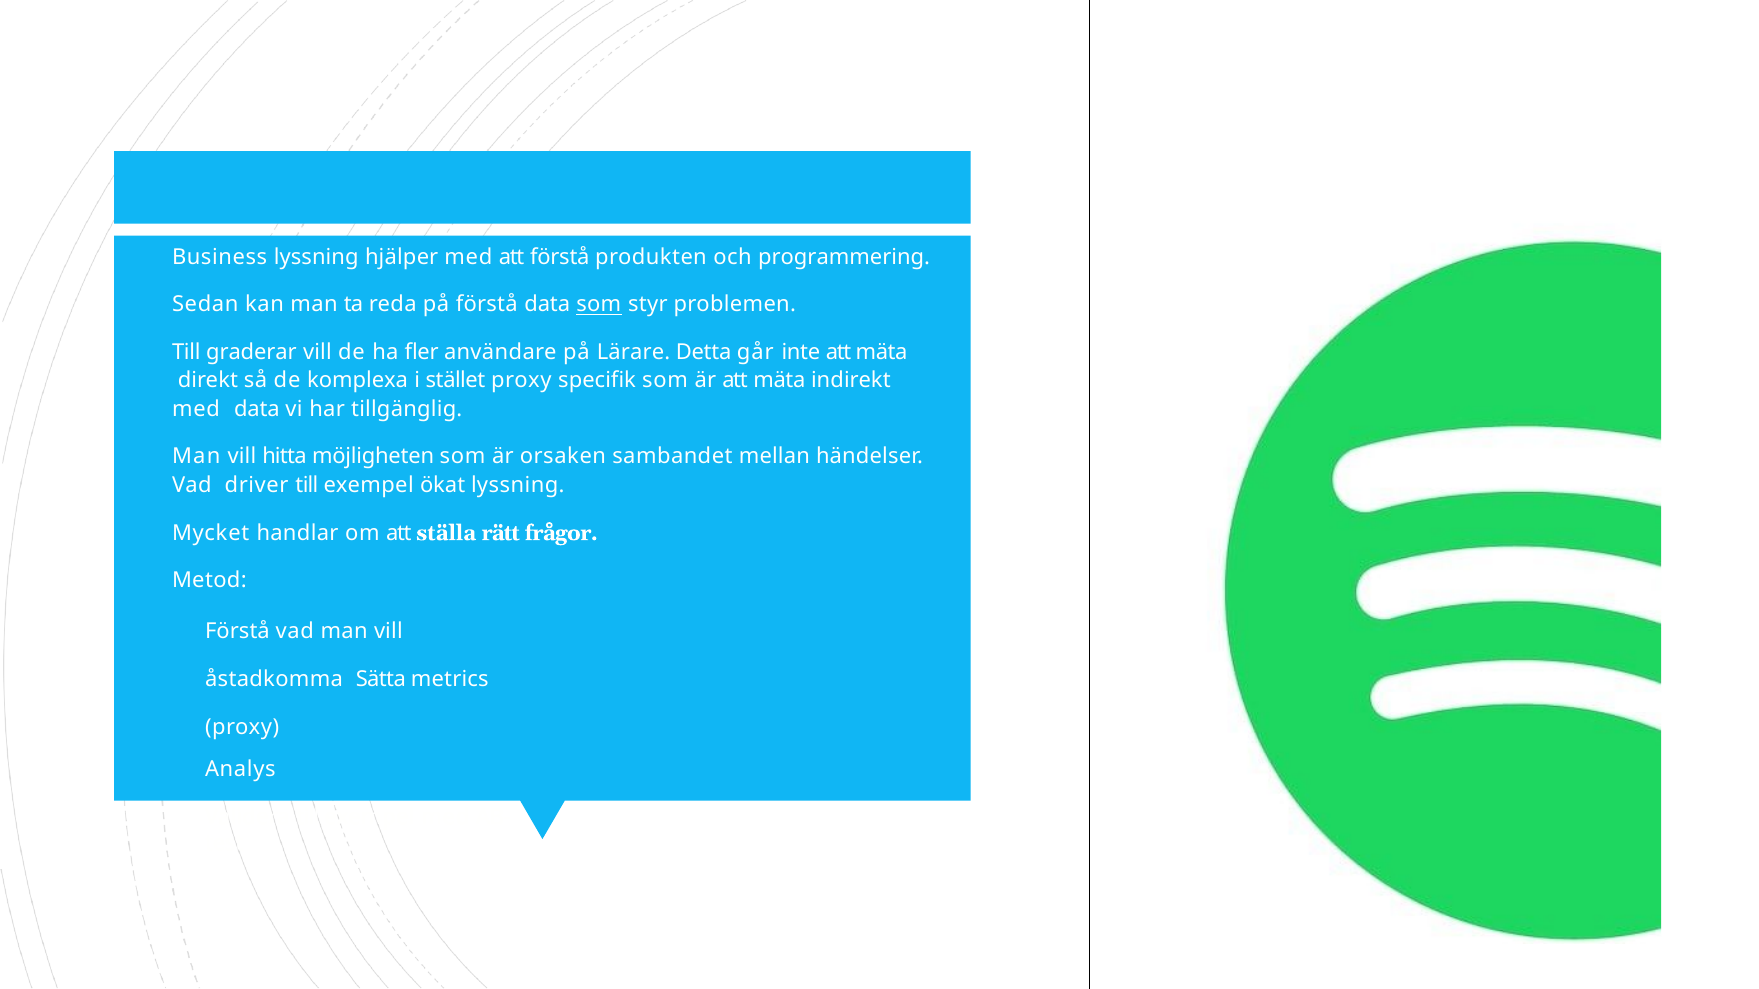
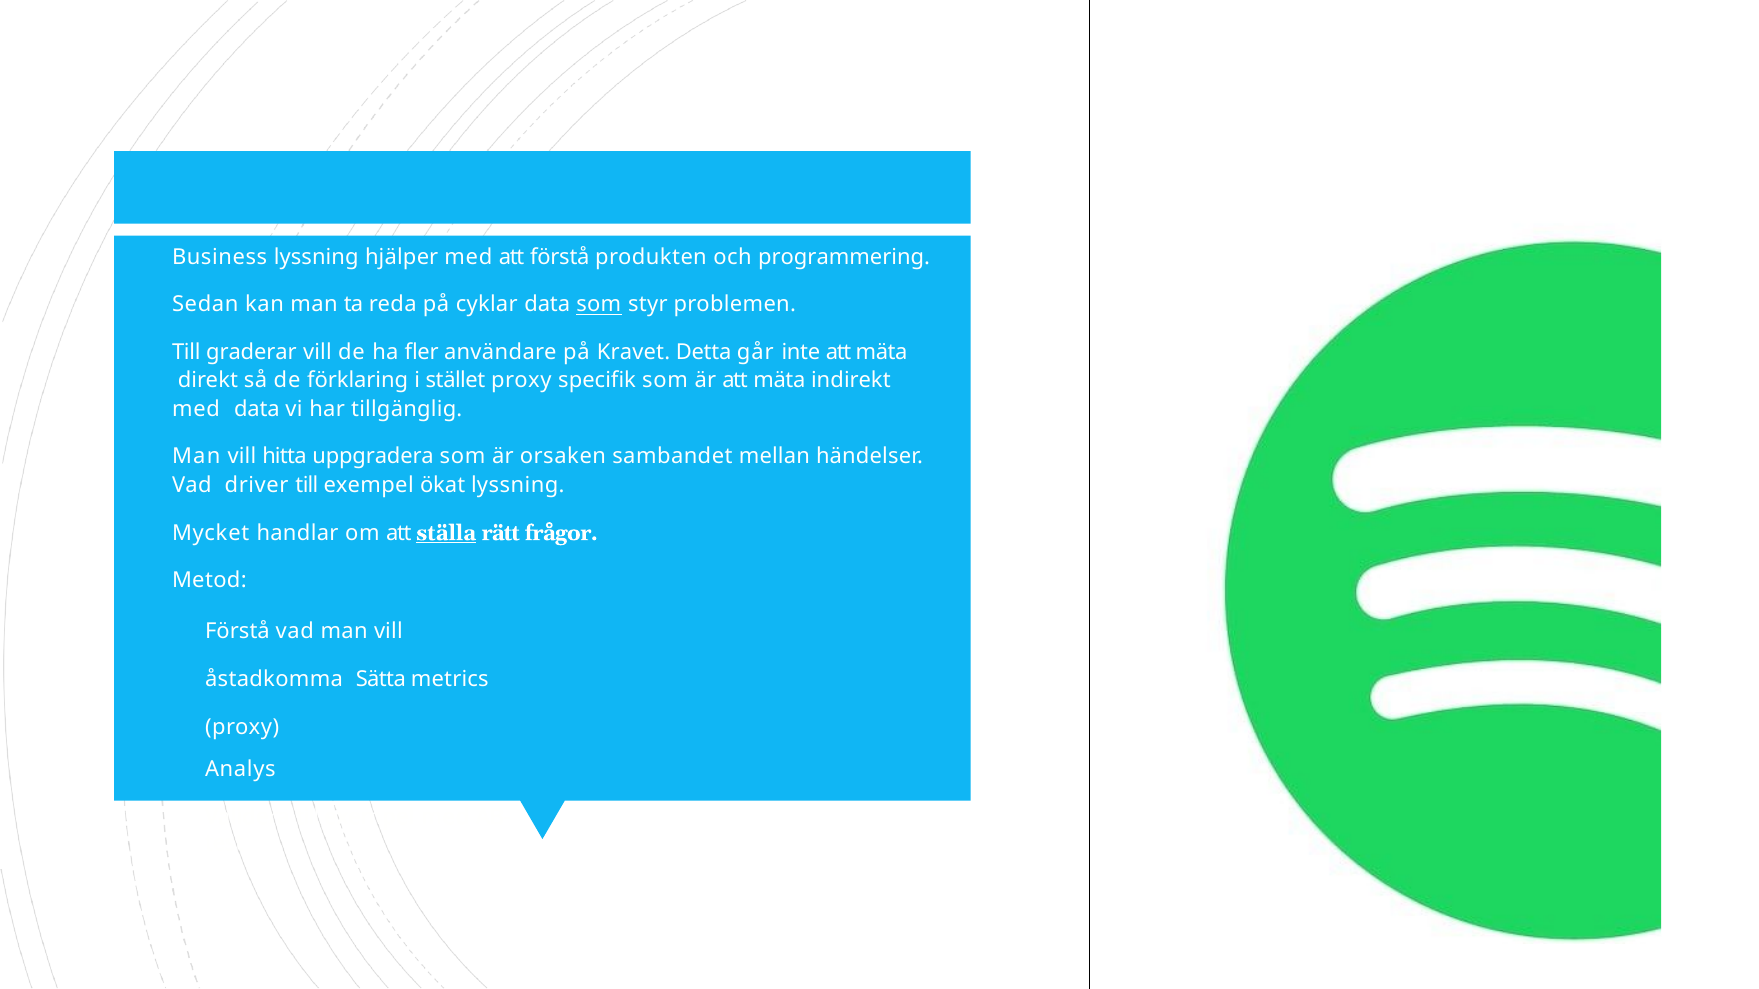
på förstå: förstå -> cyklar
Lärare: Lärare -> Kravet
komplexa: komplexa -> förklaring
möjligheten: möjligheten -> uppgradera
ställa underline: none -> present
